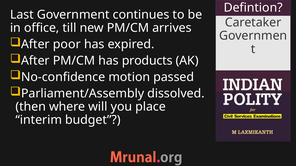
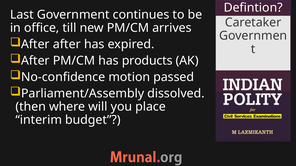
After poor: poor -> after
